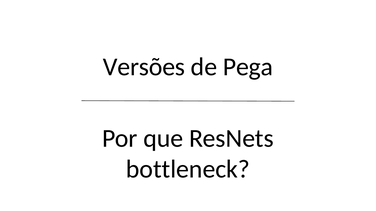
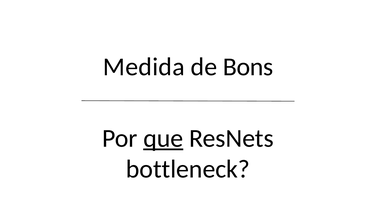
Versões: Versões -> Medida
Pega: Pega -> Bons
que underline: none -> present
